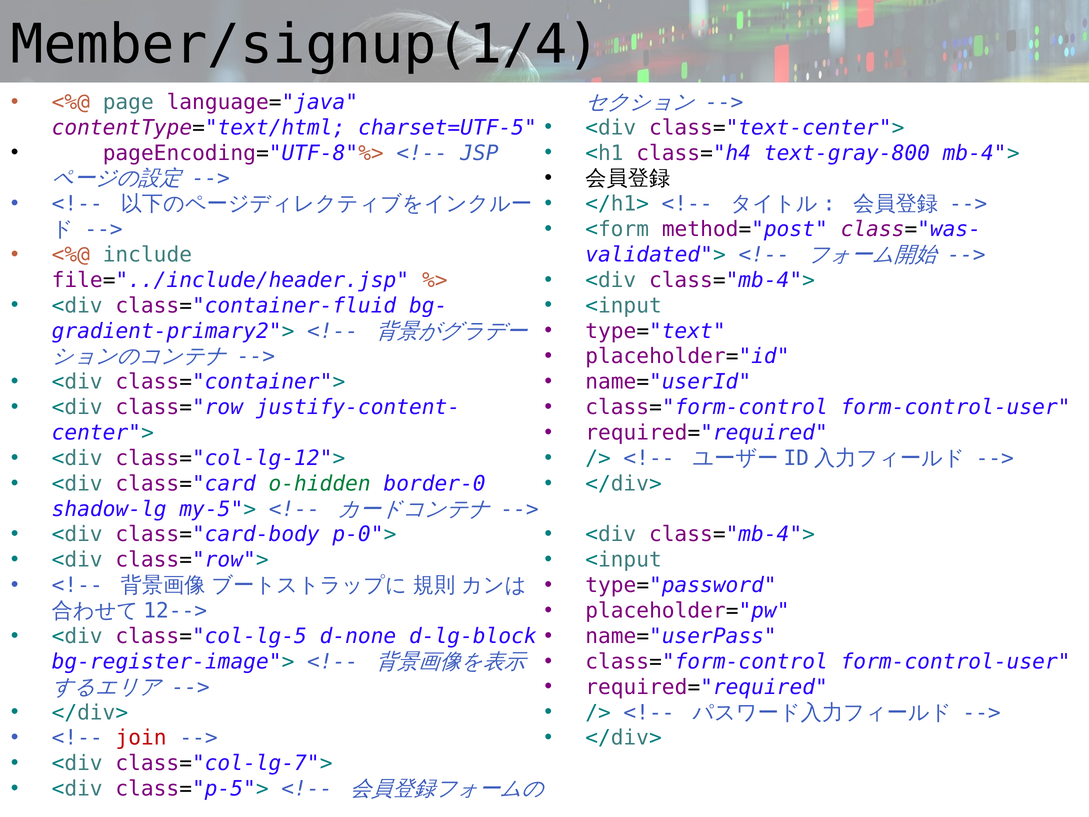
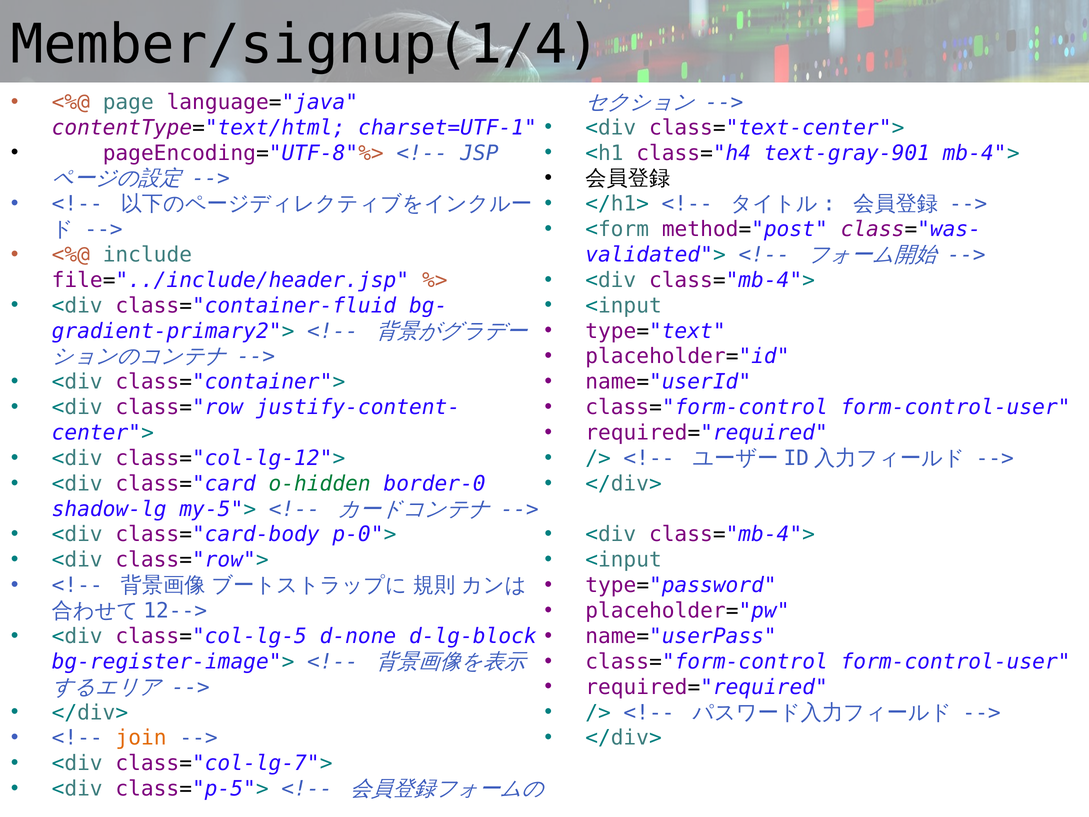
charset=UTF-5: charset=UTF-5 -> charset=UTF-1
text-gray-800: text-gray-800 -> text-gray-901
join colour: red -> orange
